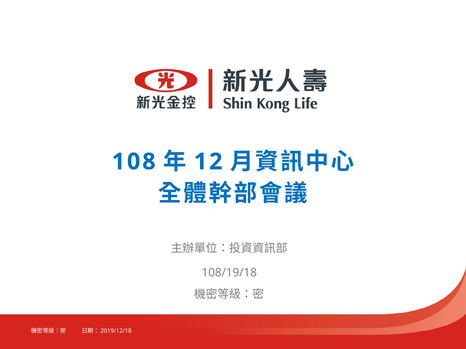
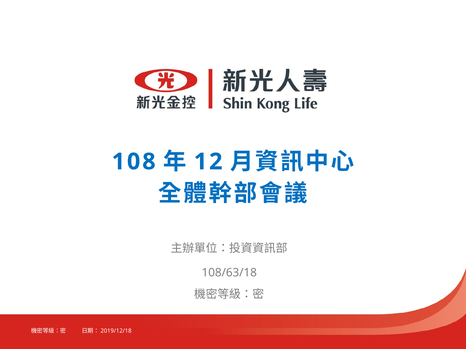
108/19/18: 108/19/18 -> 108/63/18
